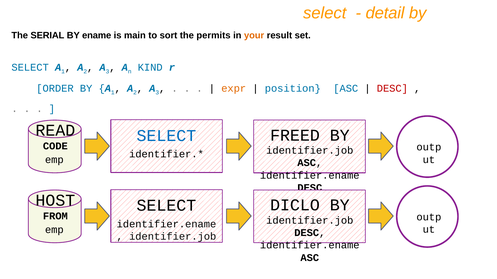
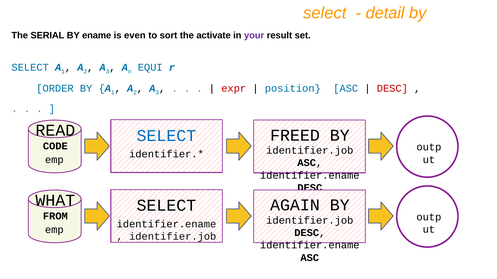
main: main -> even
permits: permits -> activate
your colour: orange -> purple
KIND: KIND -> EQUI
expr colour: orange -> red
HOST: HOST -> WHAT
DICLO: DICLO -> AGAIN
